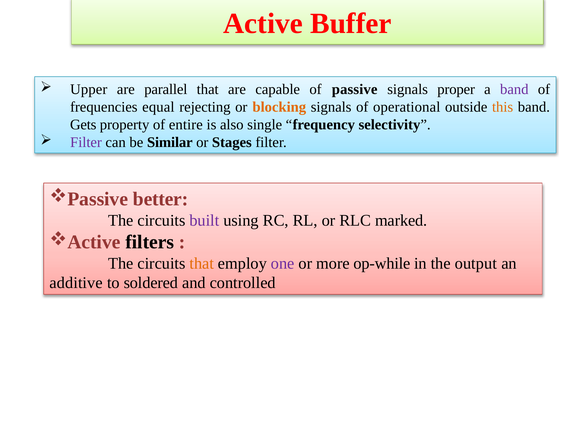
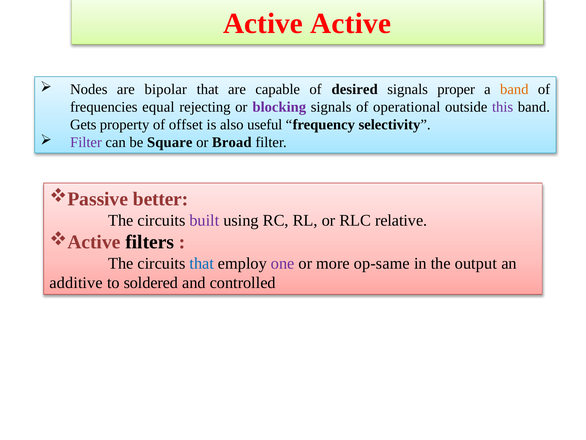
Active Buffer: Buffer -> Active
Upper: Upper -> Nodes
parallel: parallel -> bipolar
passive: passive -> desired
band at (514, 89) colour: purple -> orange
blocking colour: orange -> purple
this colour: orange -> purple
entire: entire -> offset
single: single -> useful
Similar: Similar -> Square
Stages: Stages -> Broad
marked: marked -> relative
that at (202, 263) colour: orange -> blue
op-while: op-while -> op-same
